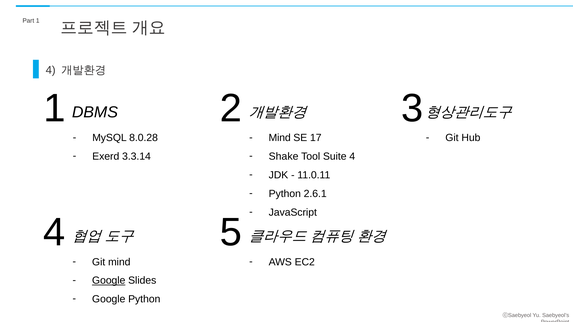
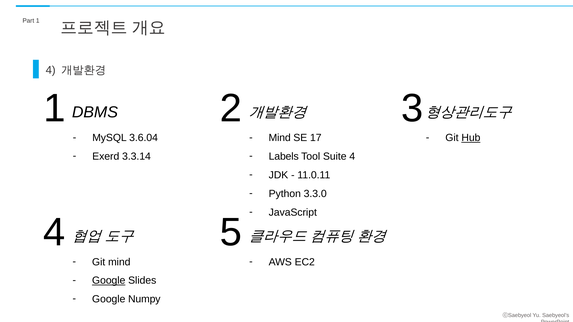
8.0.28: 8.0.28 -> 3.6.04
Hub underline: none -> present
Shake: Shake -> Labels
2.6.1: 2.6.1 -> 3.3.0
Google Python: Python -> Numpy
